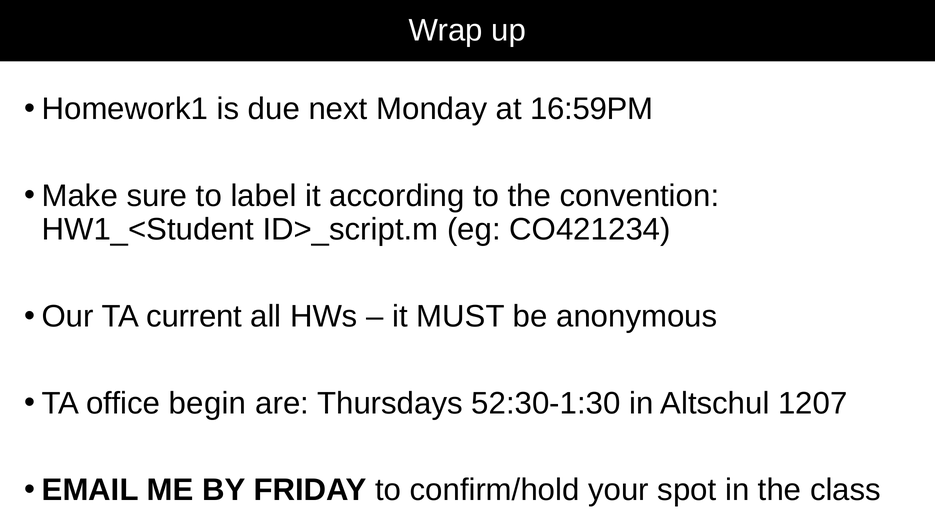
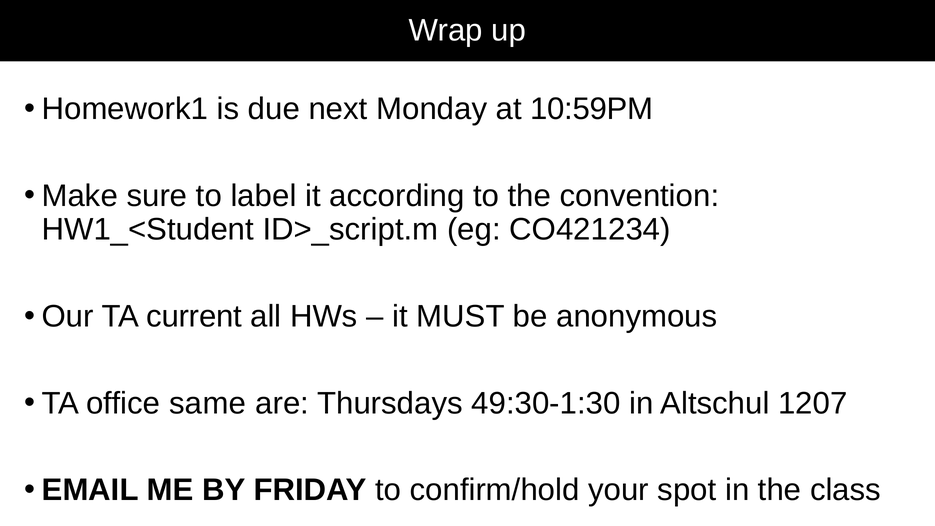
16:59PM: 16:59PM -> 10:59PM
begin: begin -> same
52:30-1:30: 52:30-1:30 -> 49:30-1:30
